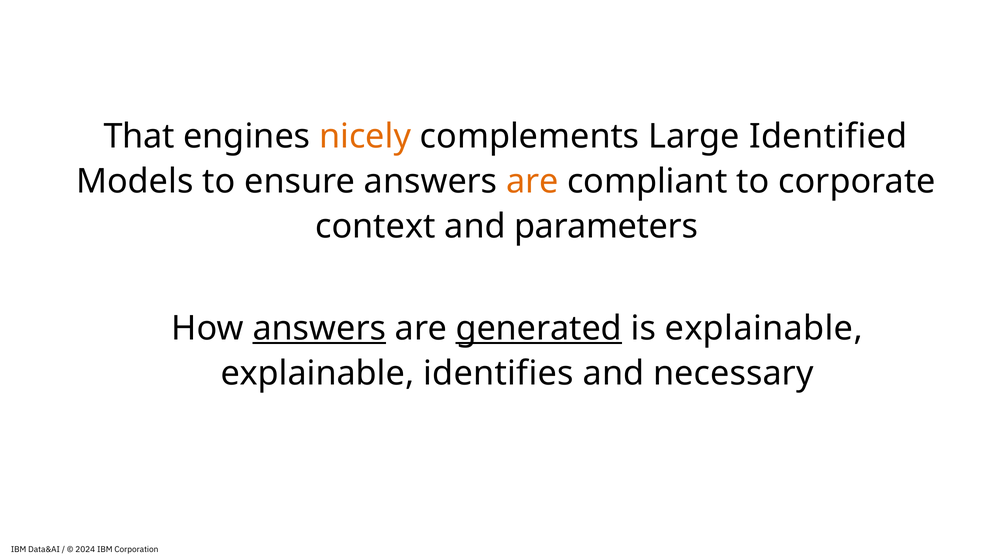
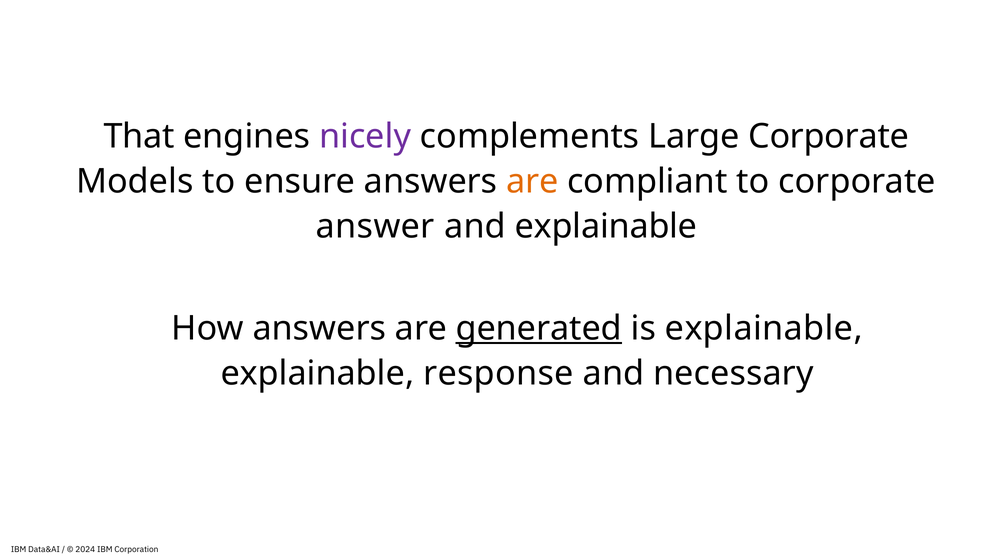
nicely colour: orange -> purple
Large Identified: Identified -> Corporate
context: context -> answer
and parameters: parameters -> explainable
answers at (319, 328) underline: present -> none
identifies: identifies -> response
